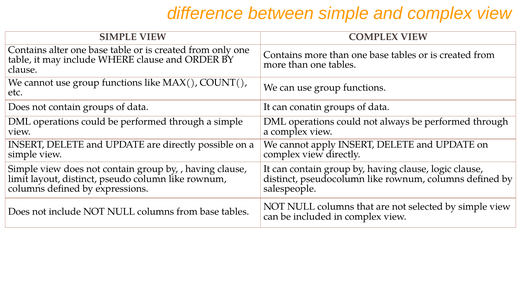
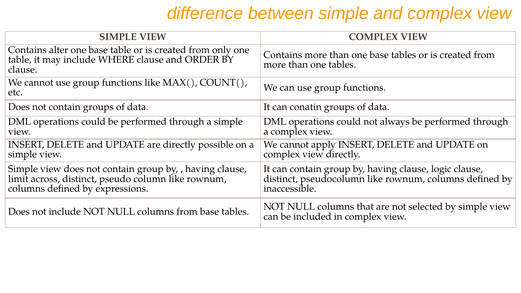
layout: layout -> across
salespeople: salespeople -> inaccessible
